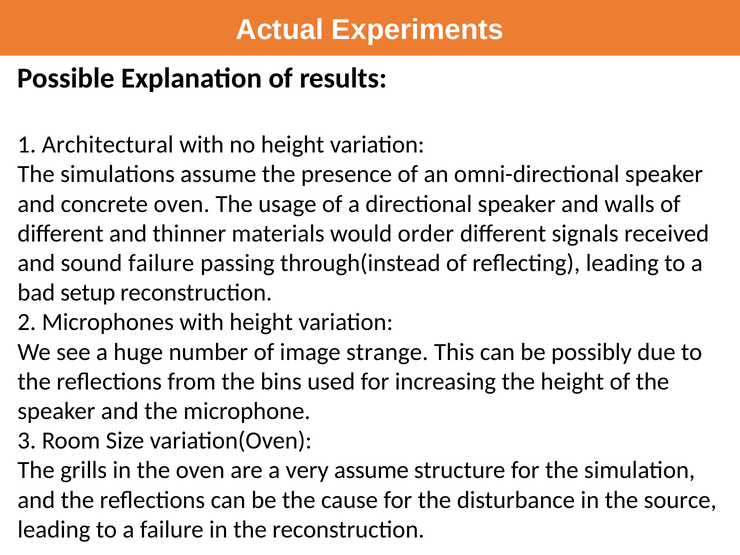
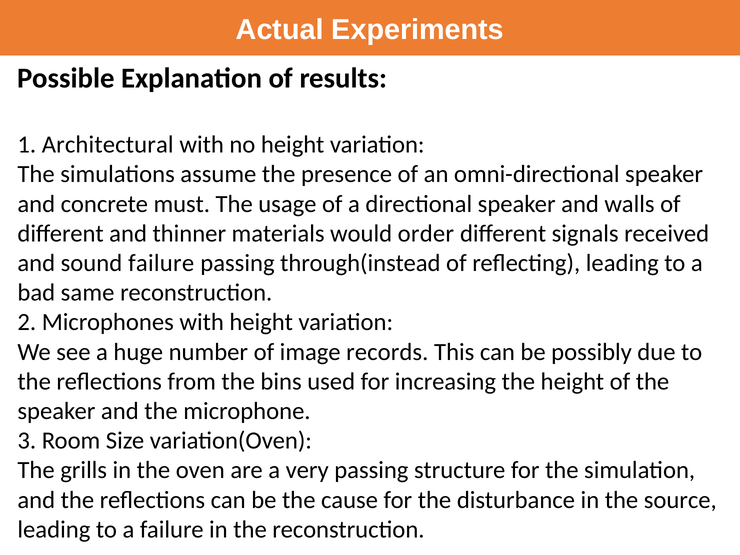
concrete oven: oven -> must
setup: setup -> same
strange: strange -> records
very assume: assume -> passing
